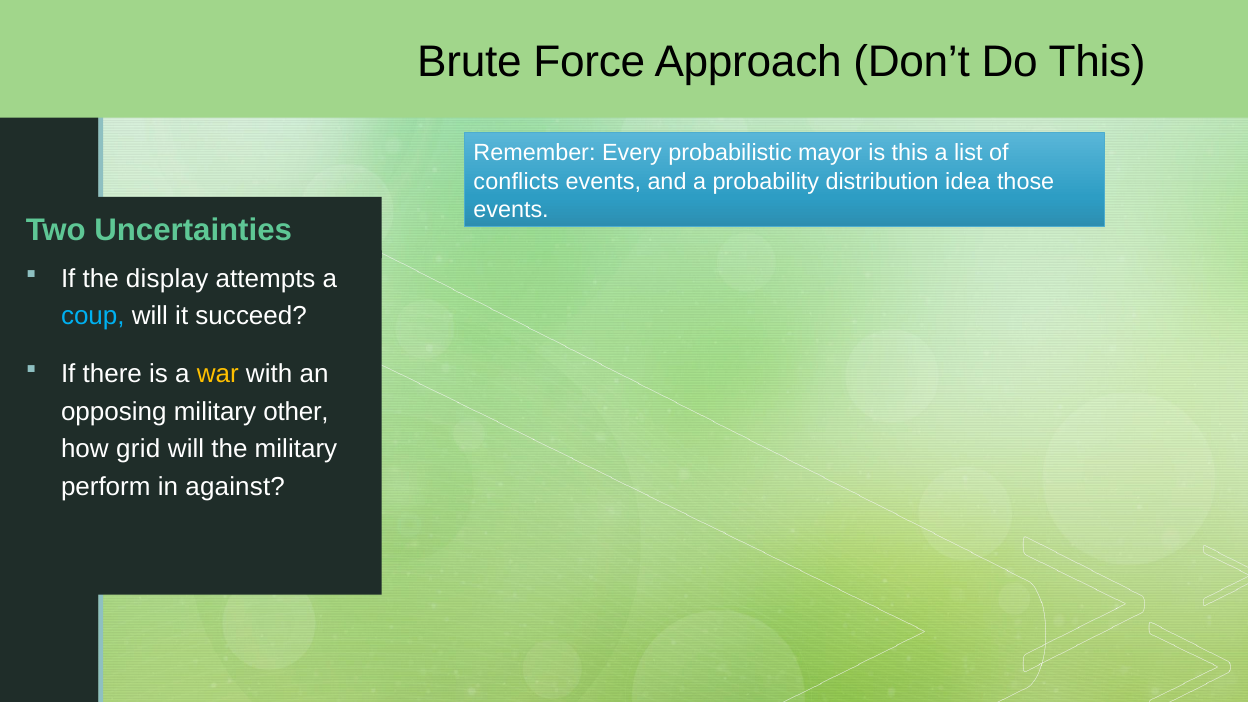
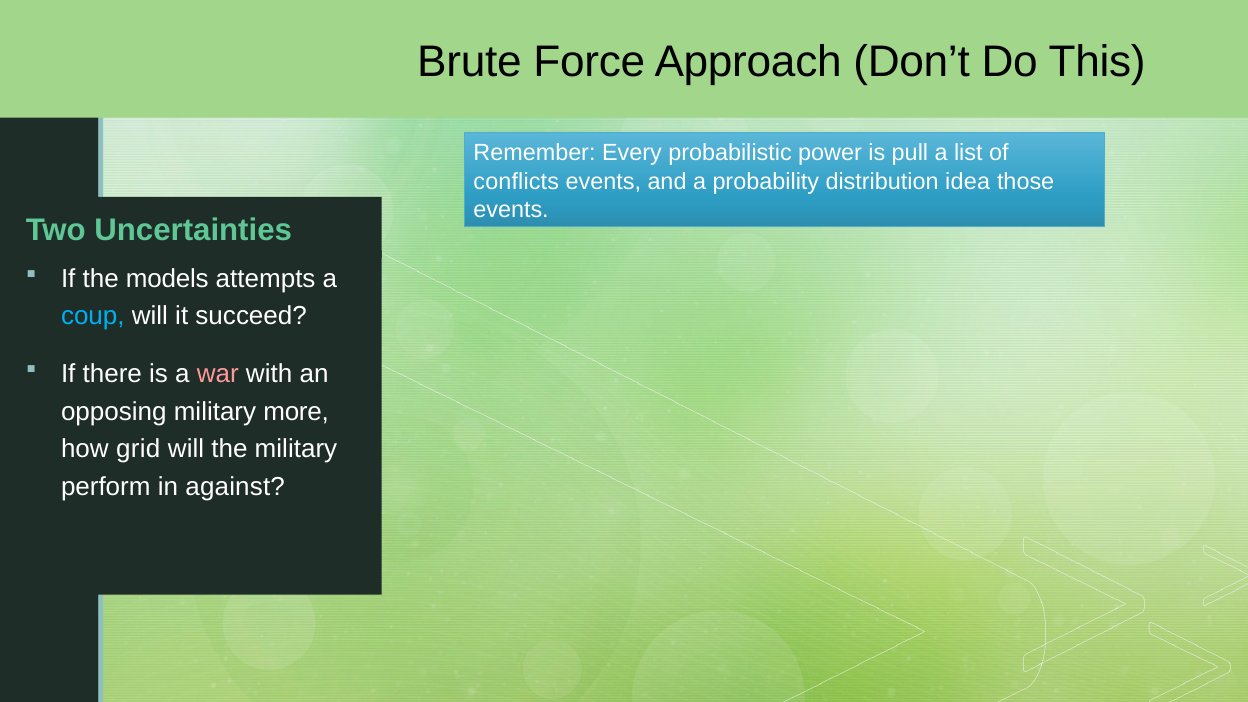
mayor: mayor -> power
is this: this -> pull
display: display -> models
war colour: yellow -> pink
other: other -> more
